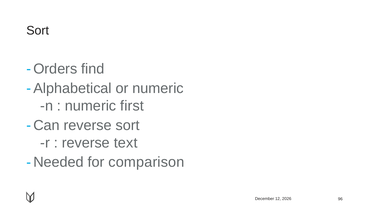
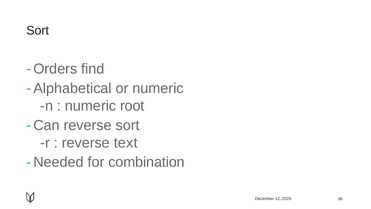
first: first -> root
comparison: comparison -> combination
